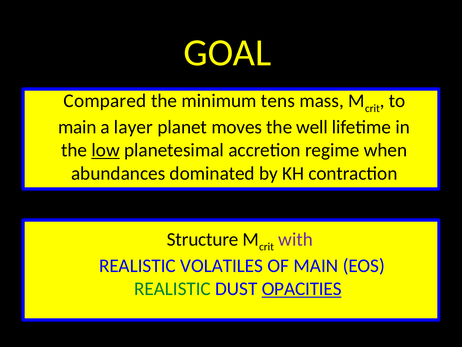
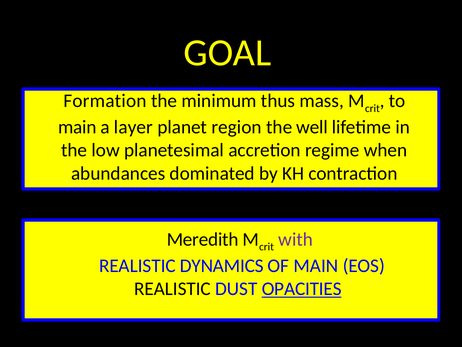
Compared: Compared -> Formation
tens: tens -> thus
moves: moves -> region
low underline: present -> none
Structure: Structure -> Meredith
VOLATILES: VOLATILES -> DYNAMICS
REALISTIC at (172, 288) colour: green -> black
